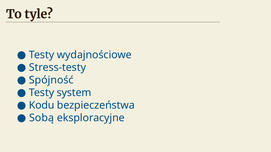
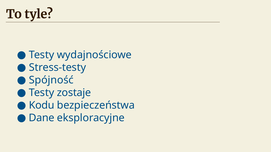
system: system -> zostaje
Sobą: Sobą -> Dane
